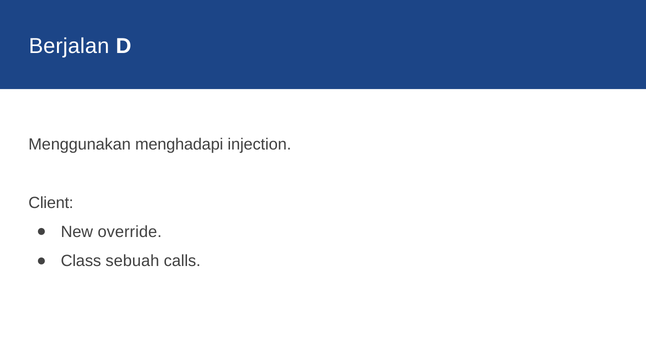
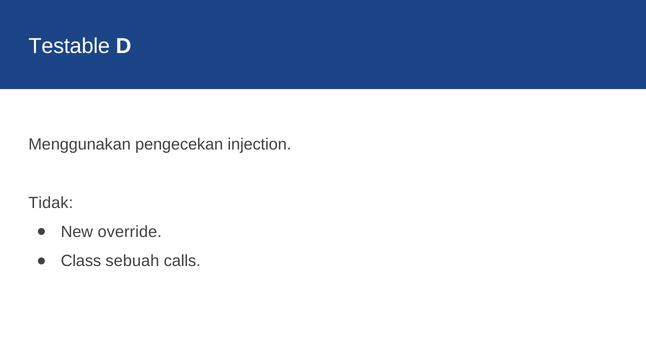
Berjalan: Berjalan -> Testable
menghadapi: menghadapi -> pengecekan
Client: Client -> Tidak
